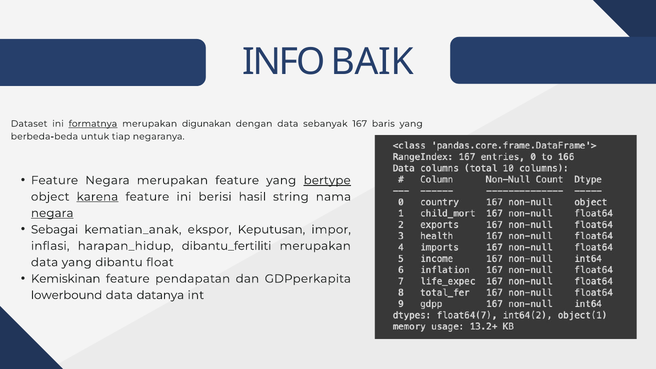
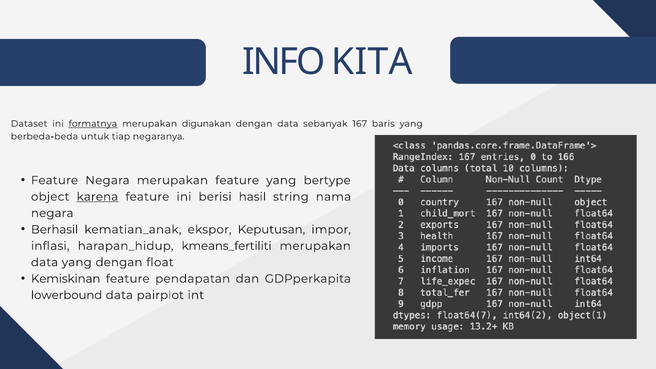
BAIK: BAIK -> KITA
bertype underline: present -> none
negara at (52, 213) underline: present -> none
Sebagai: Sebagai -> Berhasil
dibantu_fertiliti: dibantu_fertiliti -> kmeans_fertiliti
yang dibantu: dibantu -> dengan
datanya: datanya -> pairplot
